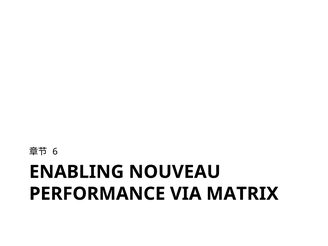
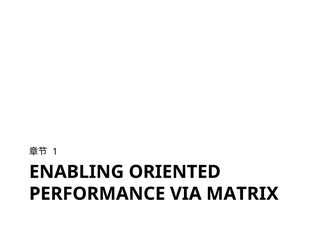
6: 6 -> 1
NOUVEAU: NOUVEAU -> ORIENTED
